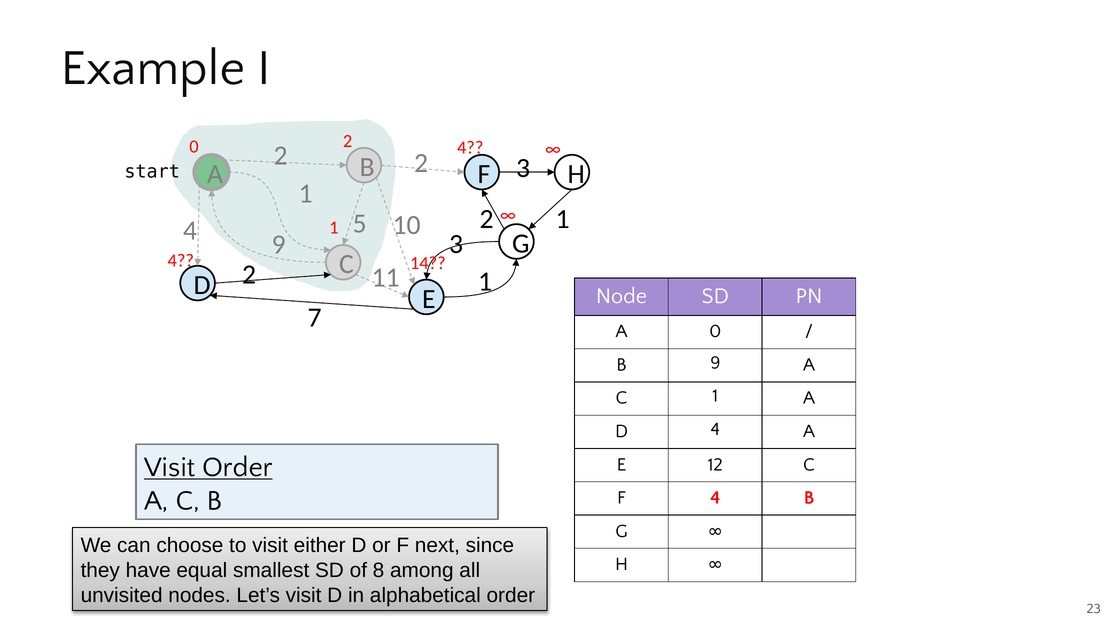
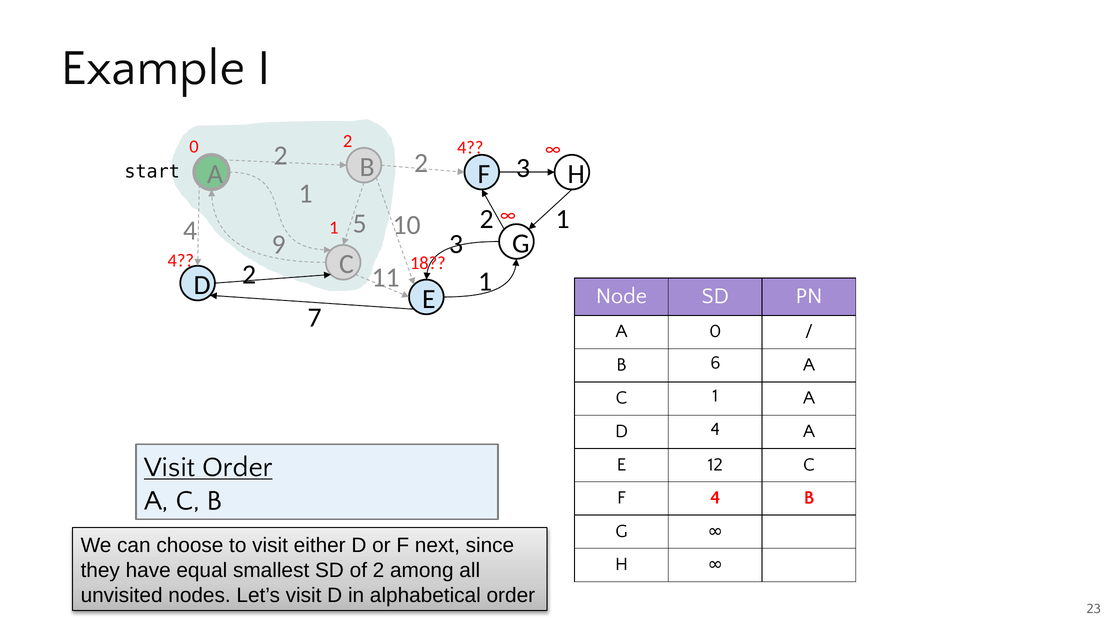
14: 14 -> 18
B 9: 9 -> 6
of 8: 8 -> 2
